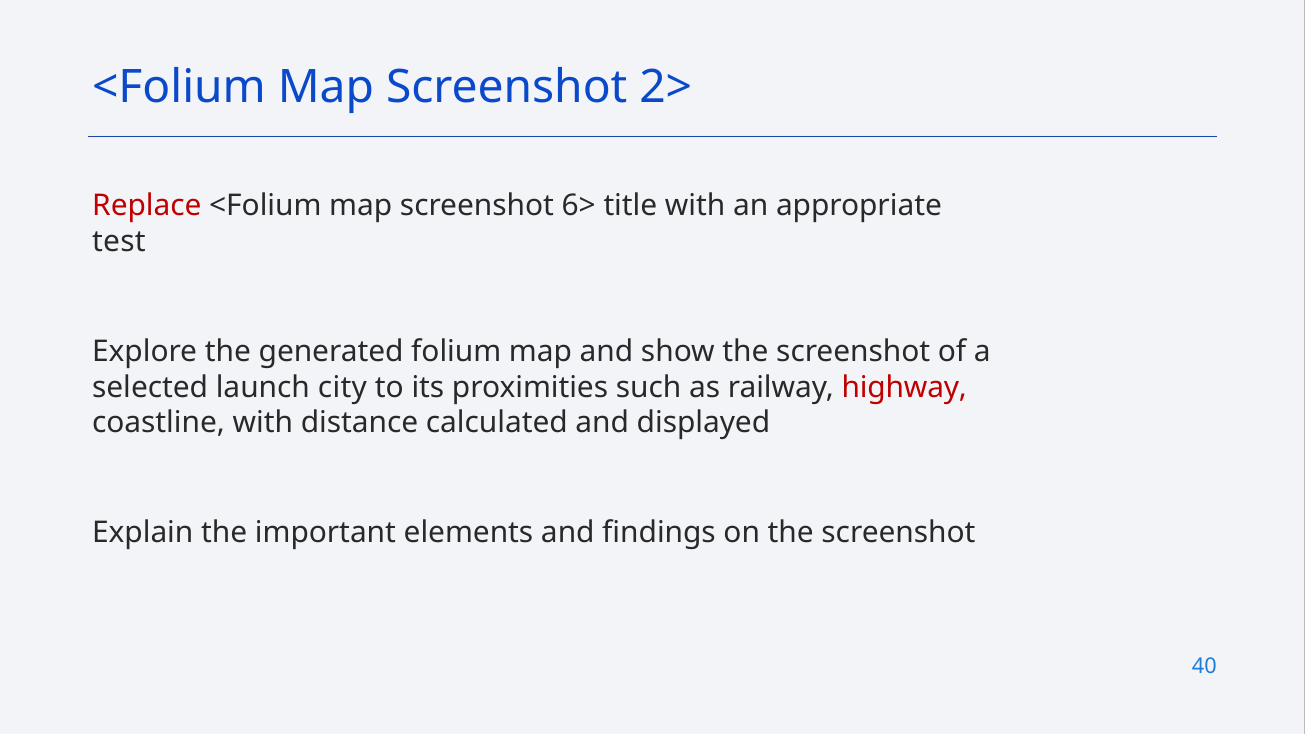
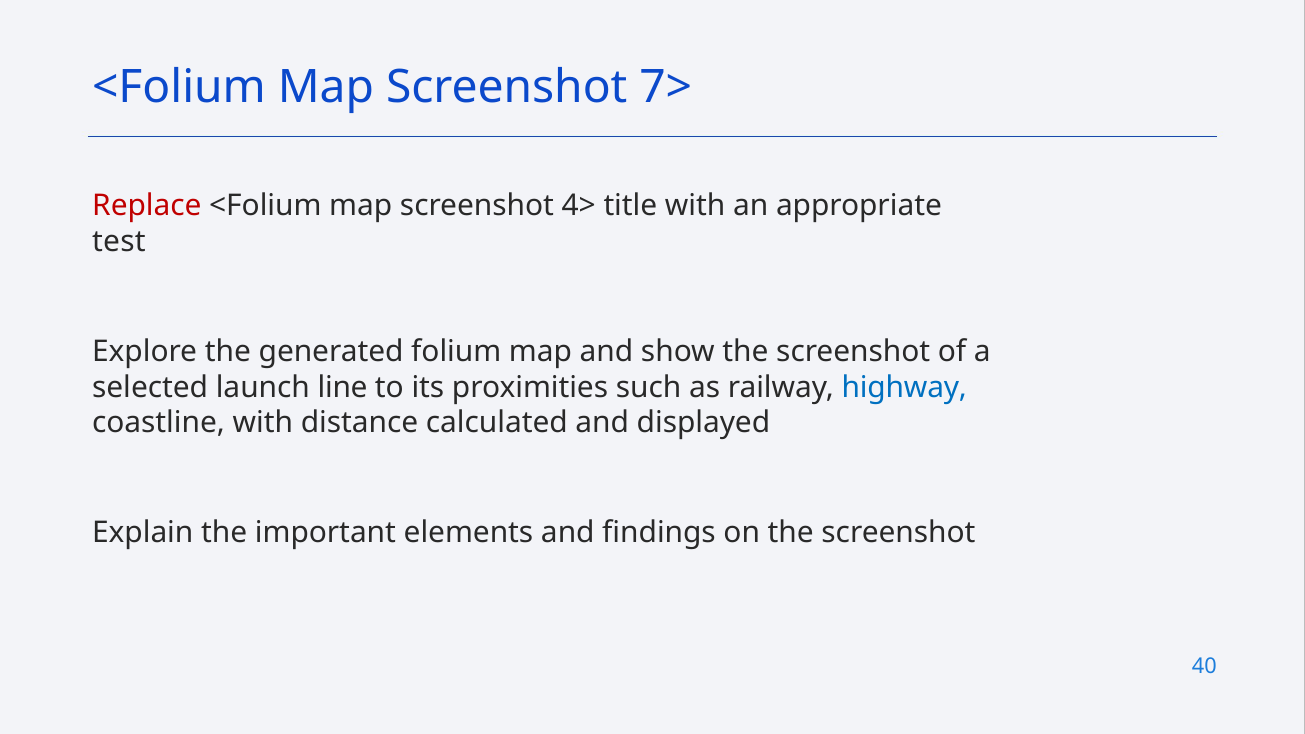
2>: 2> -> 7>
6>: 6> -> 4>
city: city -> line
highway colour: red -> blue
